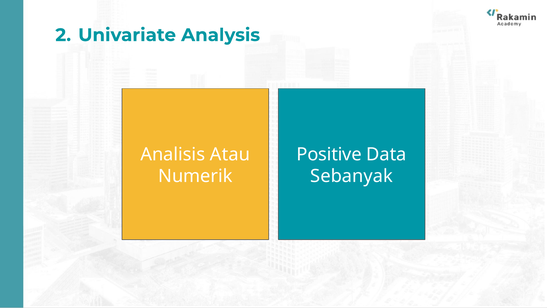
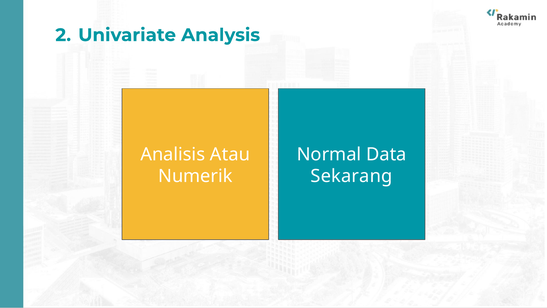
Positive: Positive -> Normal
Sebanyak: Sebanyak -> Sekarang
